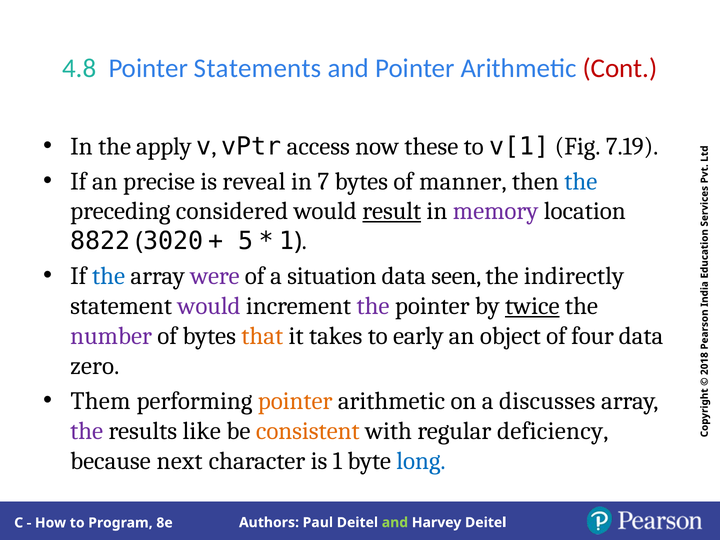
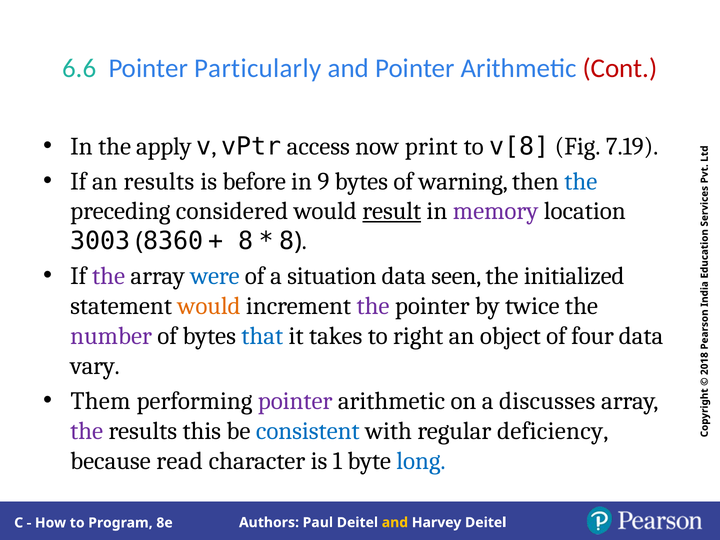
4.8: 4.8 -> 6.6
Statements: Statements -> Particularly
these: these -> print
v[1: v[1 -> v[8
an precise: precise -> results
reveal: reveal -> before
7: 7 -> 9
manner: manner -> warning
8822: 8822 -> 3003
3020: 3020 -> 8360
5 at (246, 241): 5 -> 8
1 at (287, 241): 1 -> 8
the at (109, 276) colour: blue -> purple
were colour: purple -> blue
indirectly: indirectly -> initialized
would at (209, 306) colour: purple -> orange
twice underline: present -> none
that colour: orange -> blue
early: early -> right
zero: zero -> vary
pointer at (295, 401) colour: orange -> purple
like: like -> this
consistent colour: orange -> blue
next: next -> read
and at (395, 523) colour: light green -> yellow
